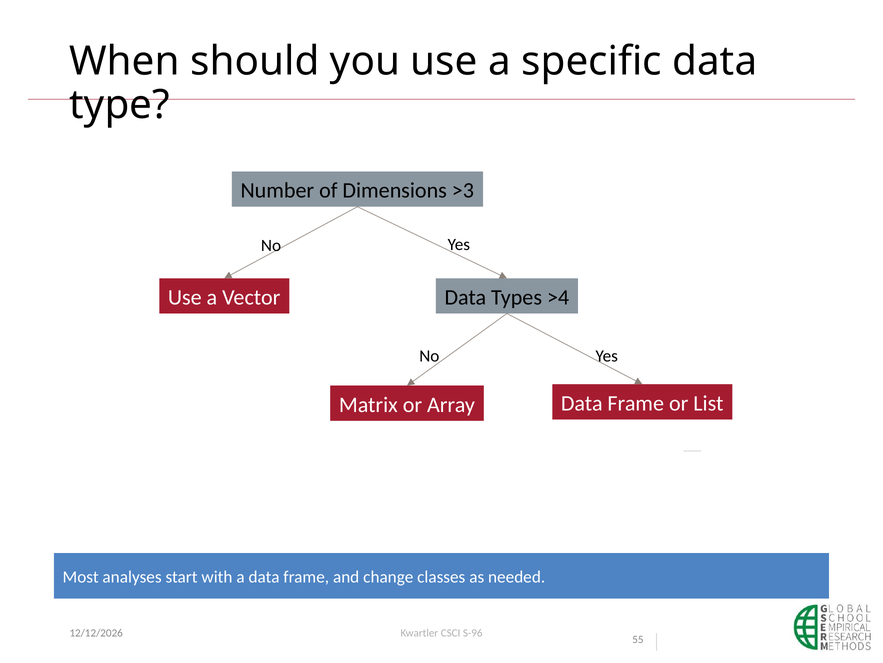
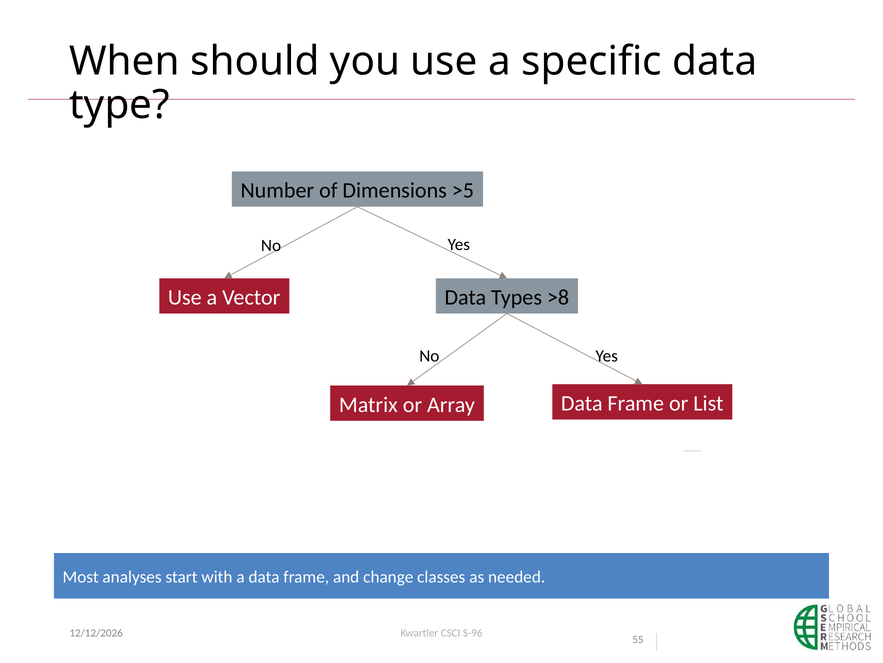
>3: >3 -> >5
>4: >4 -> >8
